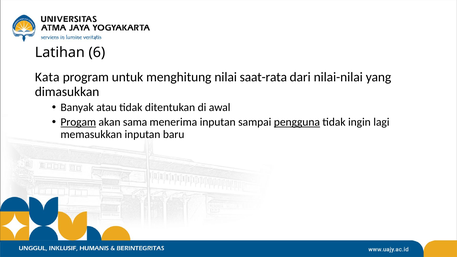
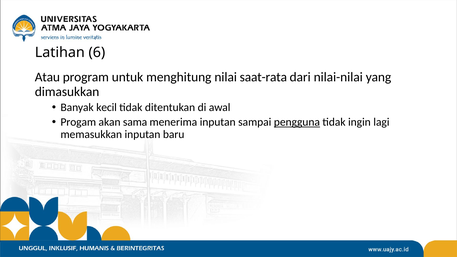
Kata: Kata -> Atau
atau: atau -> kecil
Progam underline: present -> none
